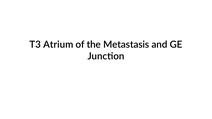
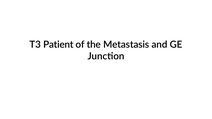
Atrium: Atrium -> Patient
